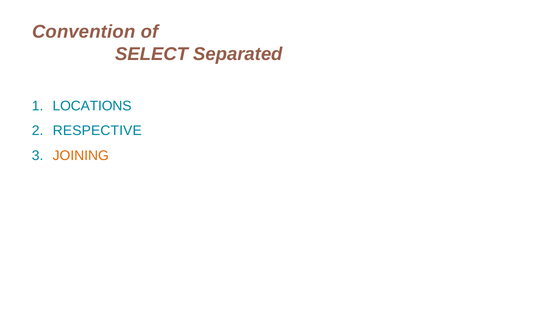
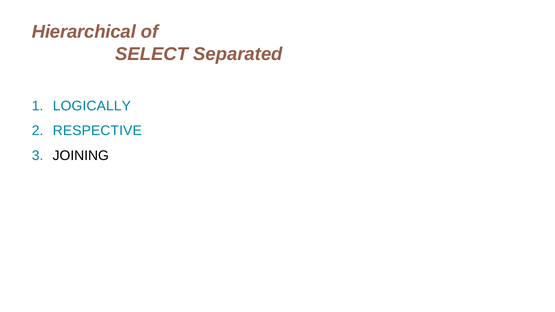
Convention: Convention -> Hierarchical
LOCATIONS: LOCATIONS -> LOGICALLY
JOINING colour: orange -> black
